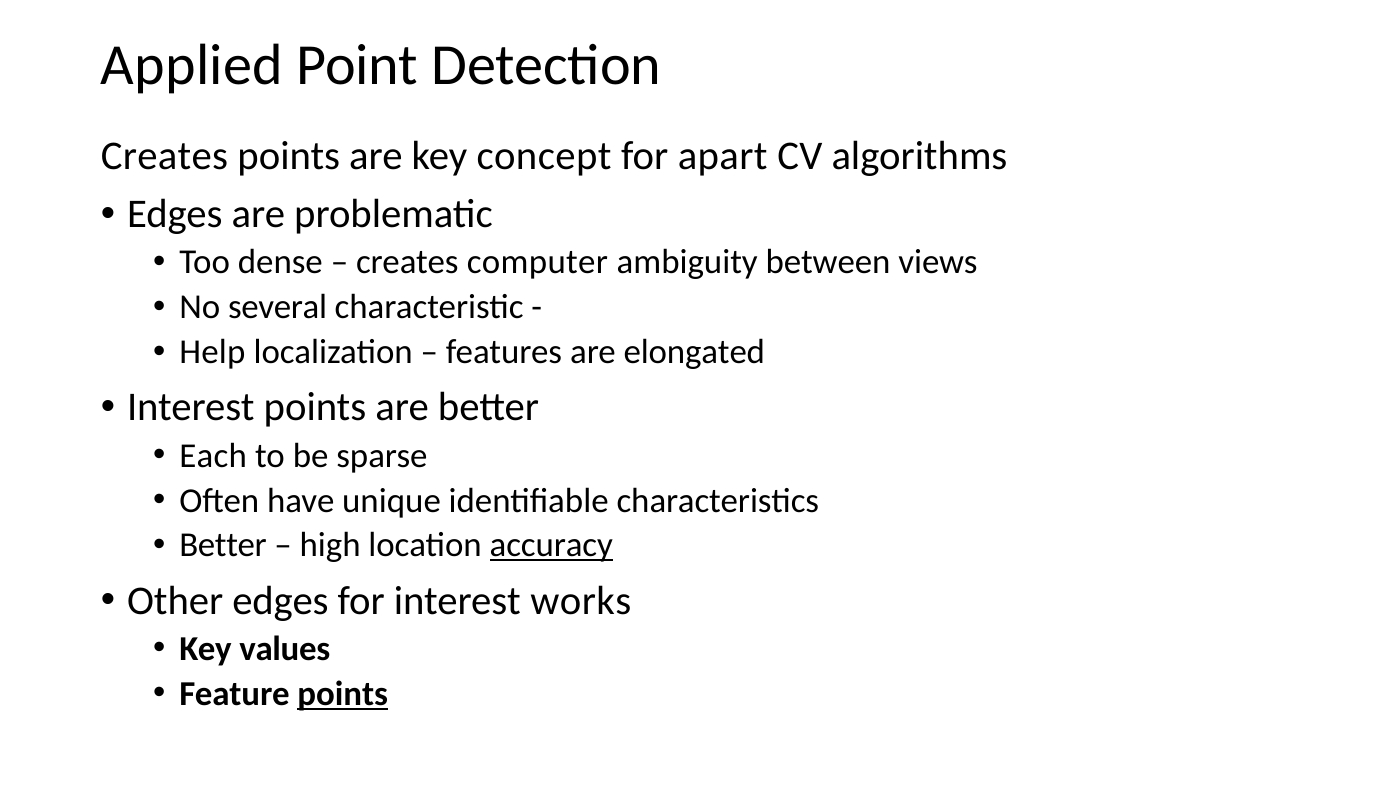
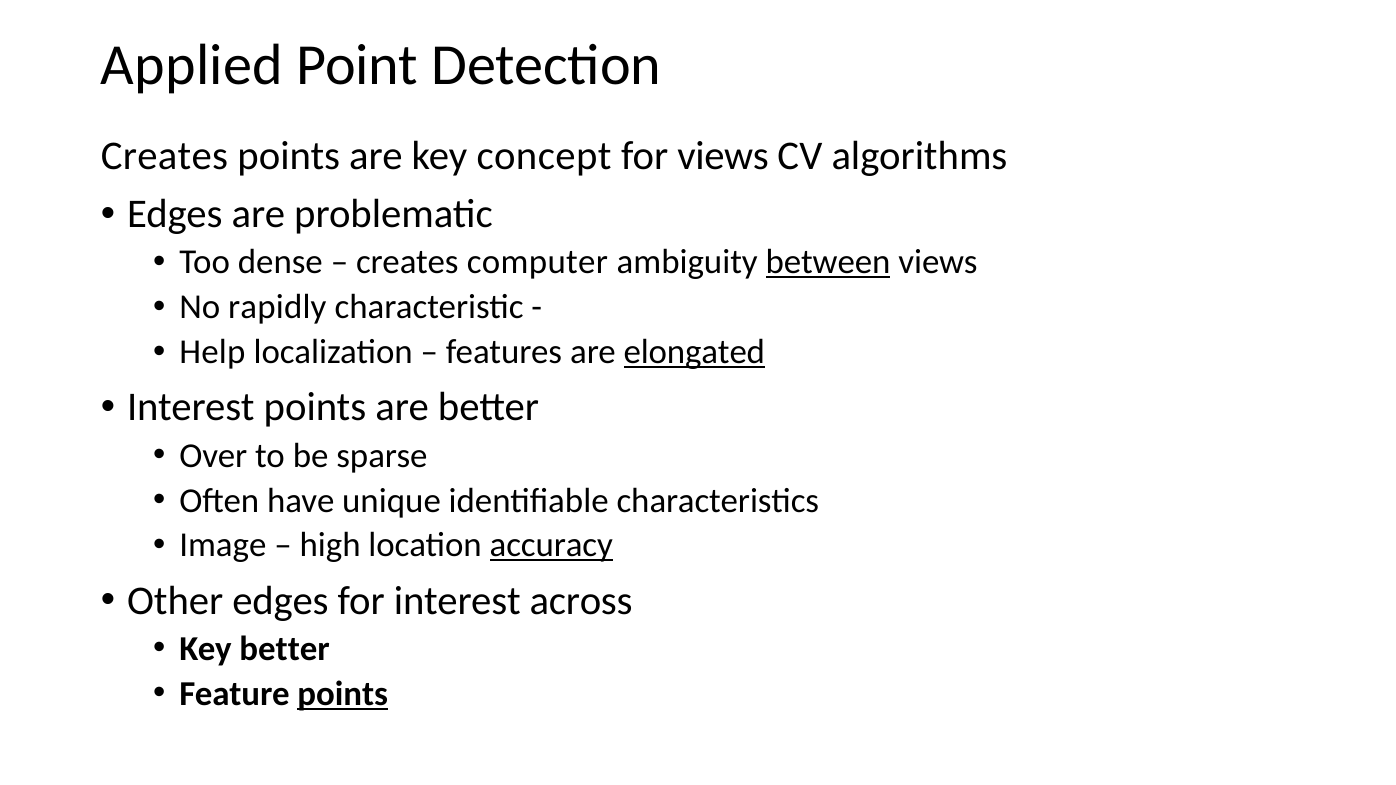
for apart: apart -> views
between underline: none -> present
several: several -> rapidly
elongated underline: none -> present
Each: Each -> Over
Better at (223, 546): Better -> Image
works: works -> across
Key values: values -> better
